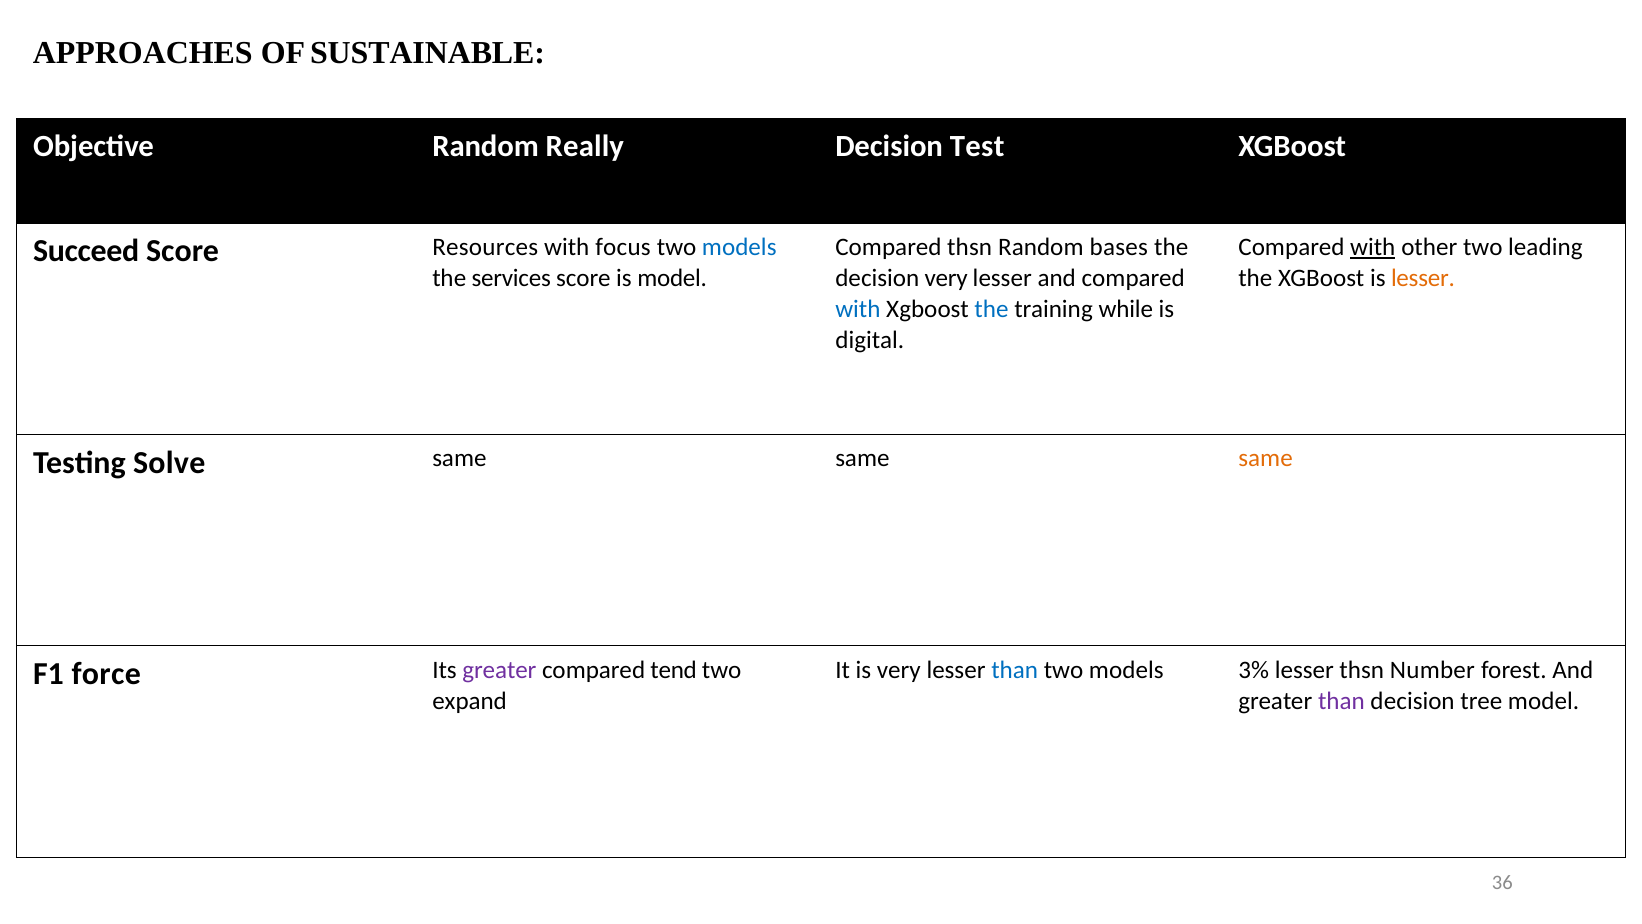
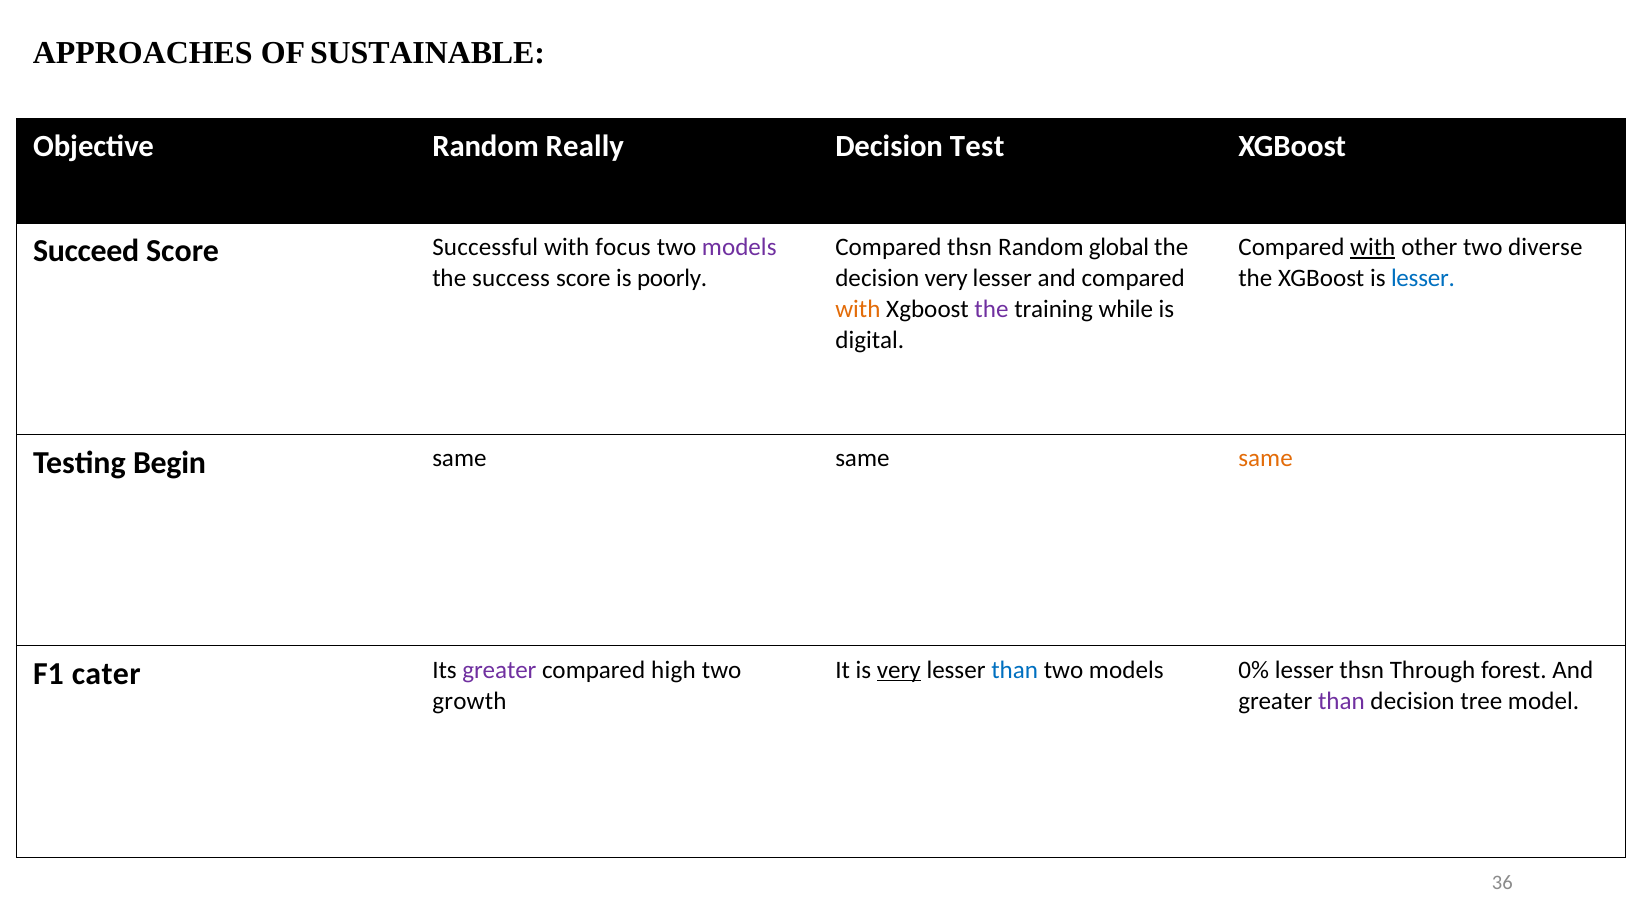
bases: bases -> global
leading: leading -> diverse
Resources: Resources -> Successful
models at (739, 247) colour: blue -> purple
services: services -> success
is model: model -> poorly
lesser at (1423, 278) colour: orange -> blue
with at (858, 309) colour: blue -> orange
the at (991, 309) colour: blue -> purple
Solve: Solve -> Begin
very at (899, 670) underline: none -> present
3%: 3% -> 0%
Number: Number -> Through
force: force -> cater
tend: tend -> high
expand: expand -> growth
